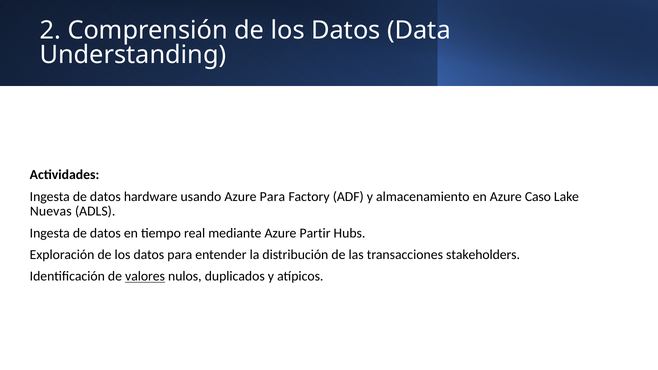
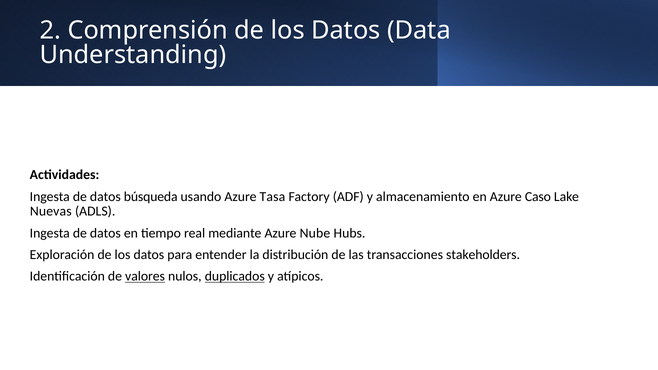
hardware: hardware -> búsqueda
Azure Para: Para -> Tasa
Partir: Partir -> Nube
duplicados underline: none -> present
